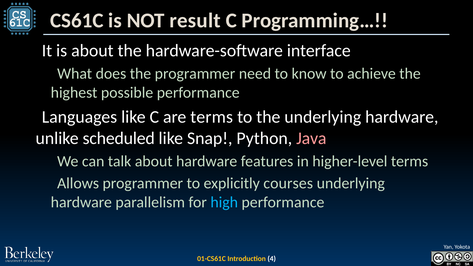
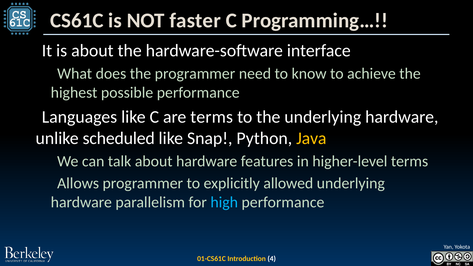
result: result -> faster
Java colour: pink -> yellow
courses: courses -> allowed
